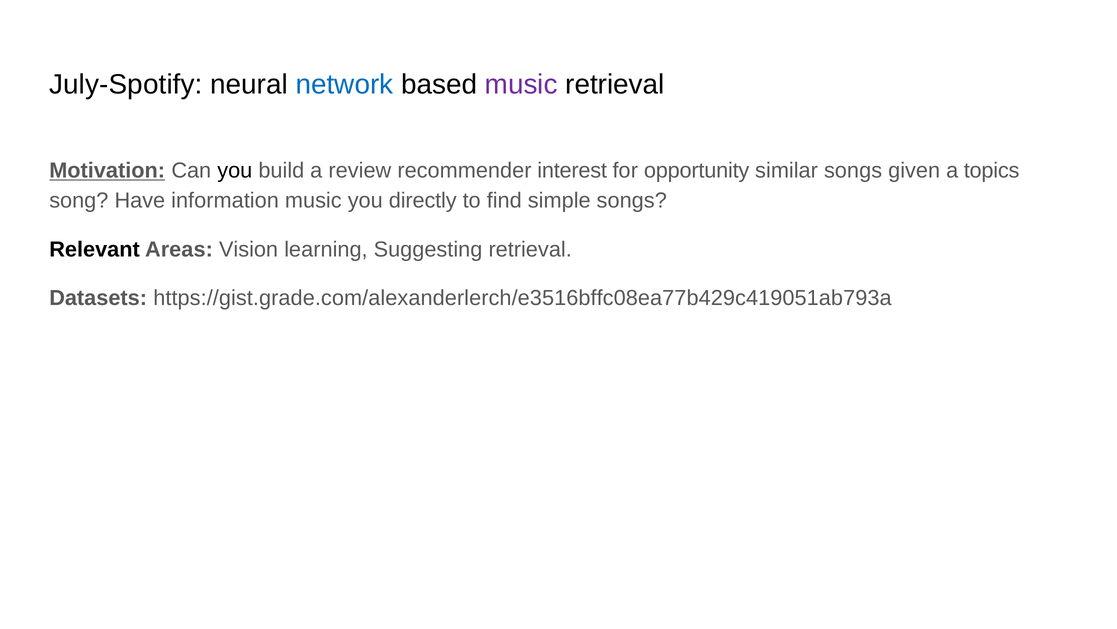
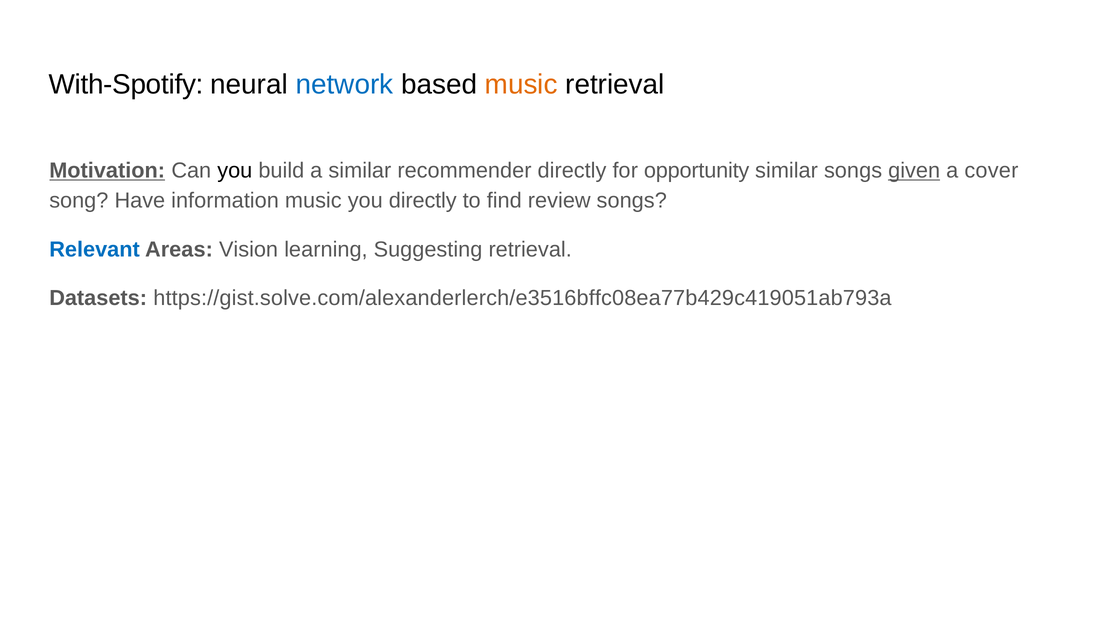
July-Spotify: July-Spotify -> With-Spotify
music at (521, 84) colour: purple -> orange
a review: review -> similar
recommender interest: interest -> directly
given underline: none -> present
topics: topics -> cover
simple: simple -> review
Relevant colour: black -> blue
https://gist.grade.com/alexanderlerch/e3516bffc08ea77b429c419051ab793a: https://gist.grade.com/alexanderlerch/e3516bffc08ea77b429c419051ab793a -> https://gist.solve.com/alexanderlerch/e3516bffc08ea77b429c419051ab793a
